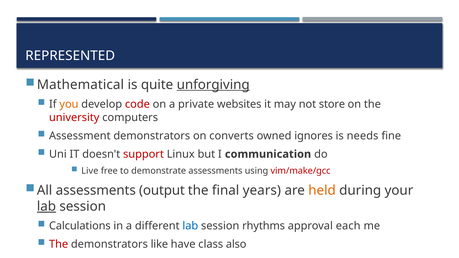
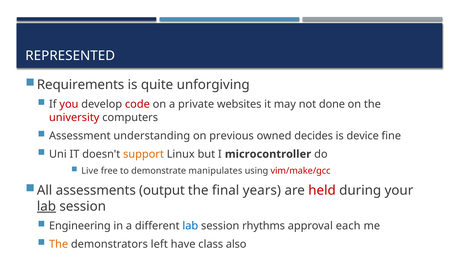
Mathematical: Mathematical -> Requirements
unforgiving underline: present -> none
you colour: orange -> red
store: store -> done
Assessment demonstrators: demonstrators -> understanding
converts: converts -> previous
ignores: ignores -> decides
needs: needs -> device
support colour: red -> orange
communication: communication -> microcontroller
demonstrate assessments: assessments -> manipulates
held colour: orange -> red
Calculations: Calculations -> Engineering
The at (59, 245) colour: red -> orange
like: like -> left
